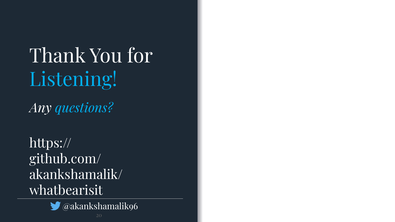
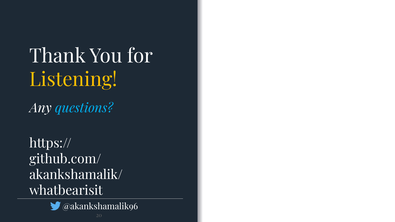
Listening colour: light blue -> yellow
